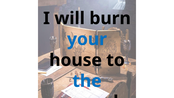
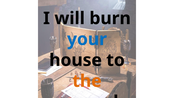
the colour: blue -> orange
